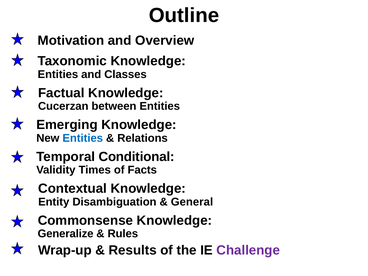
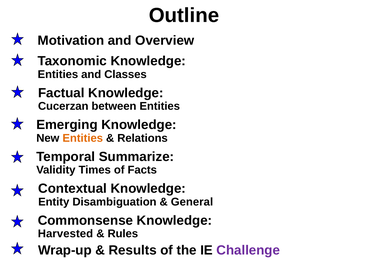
Entities at (83, 138) colour: blue -> orange
Conditional: Conditional -> Summarize
Generalize: Generalize -> Harvested
